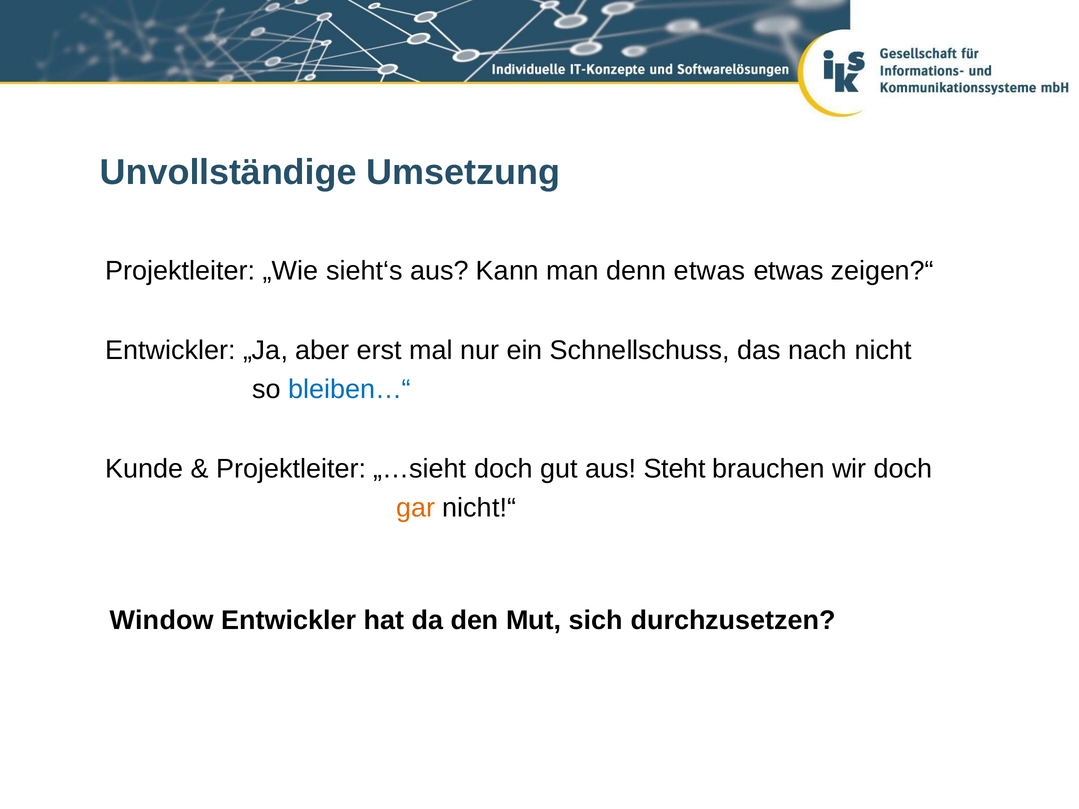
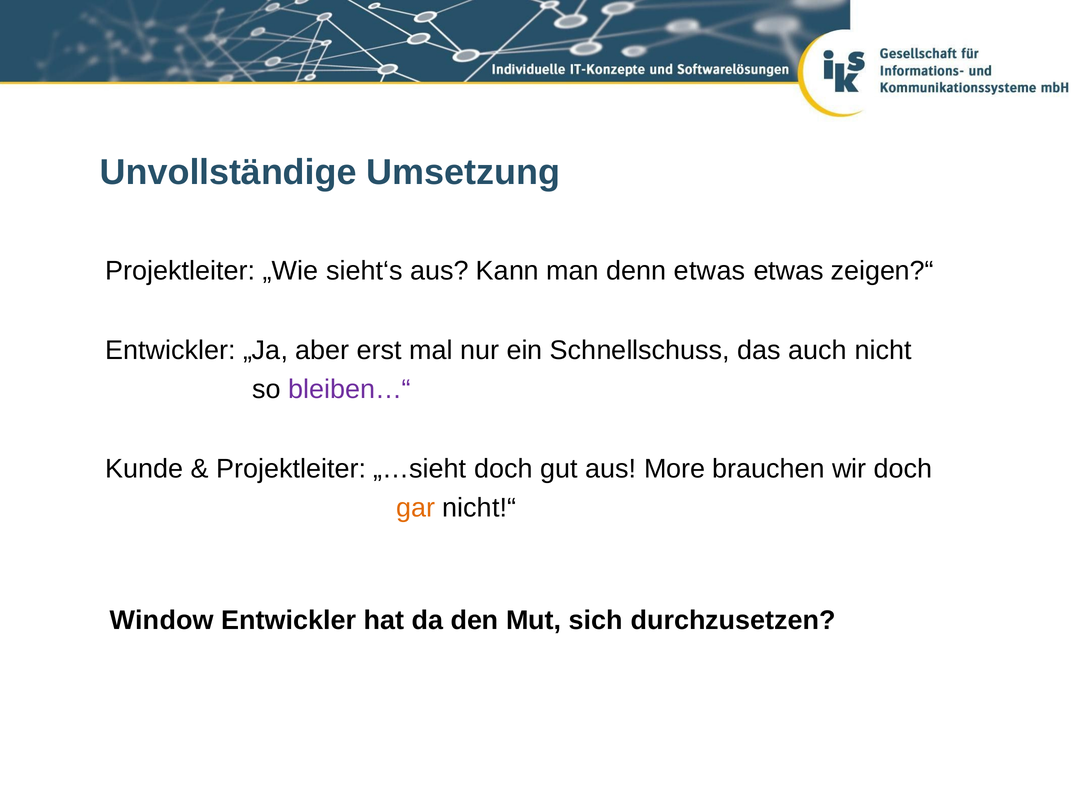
nach: nach -> auch
bleiben…“ colour: blue -> purple
Steht: Steht -> More
